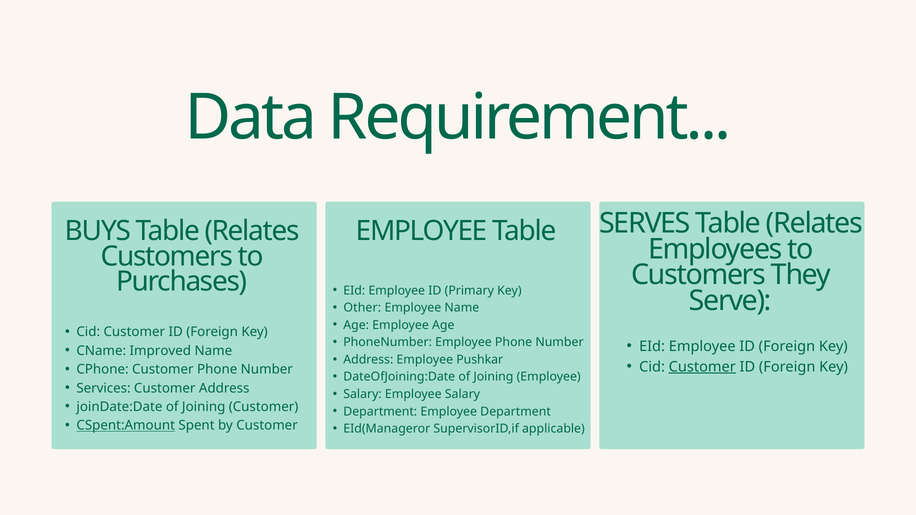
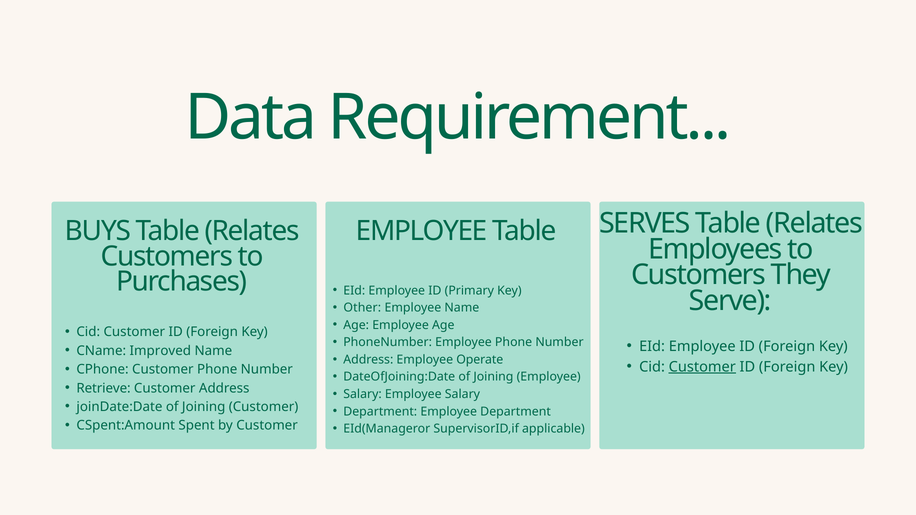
Pushkar: Pushkar -> Operate
Services: Services -> Retrieve
CSpent:Amount underline: present -> none
